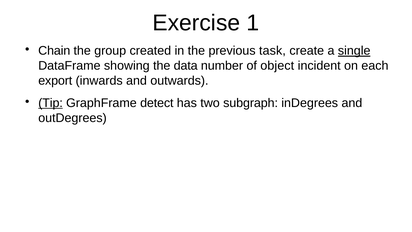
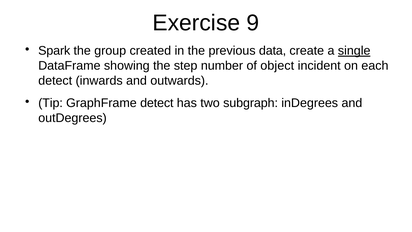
1: 1 -> 9
Chain: Chain -> Spark
task: task -> data
data: data -> step
export at (55, 81): export -> detect
Tip underline: present -> none
